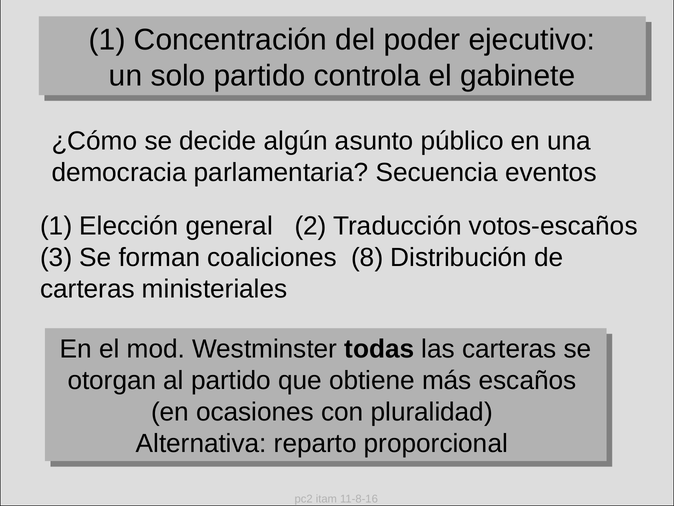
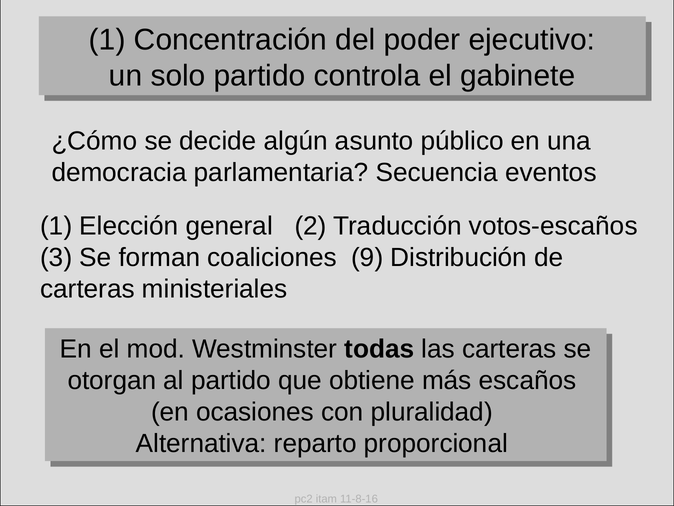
8: 8 -> 9
